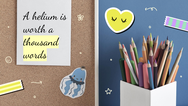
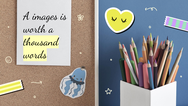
helium: helium -> images
